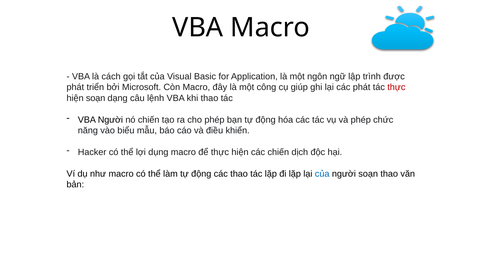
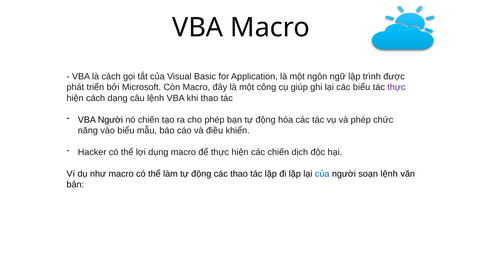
các phát: phát -> biểu
thực at (396, 88) colour: red -> purple
hiện soạn: soạn -> cách
soạn thao: thao -> lệnh
